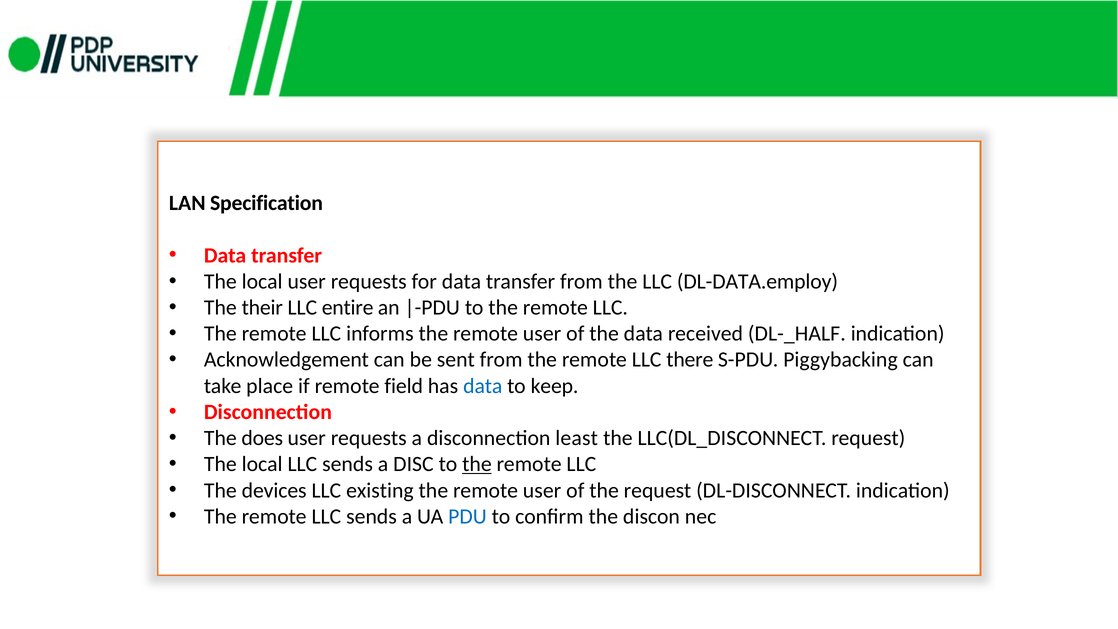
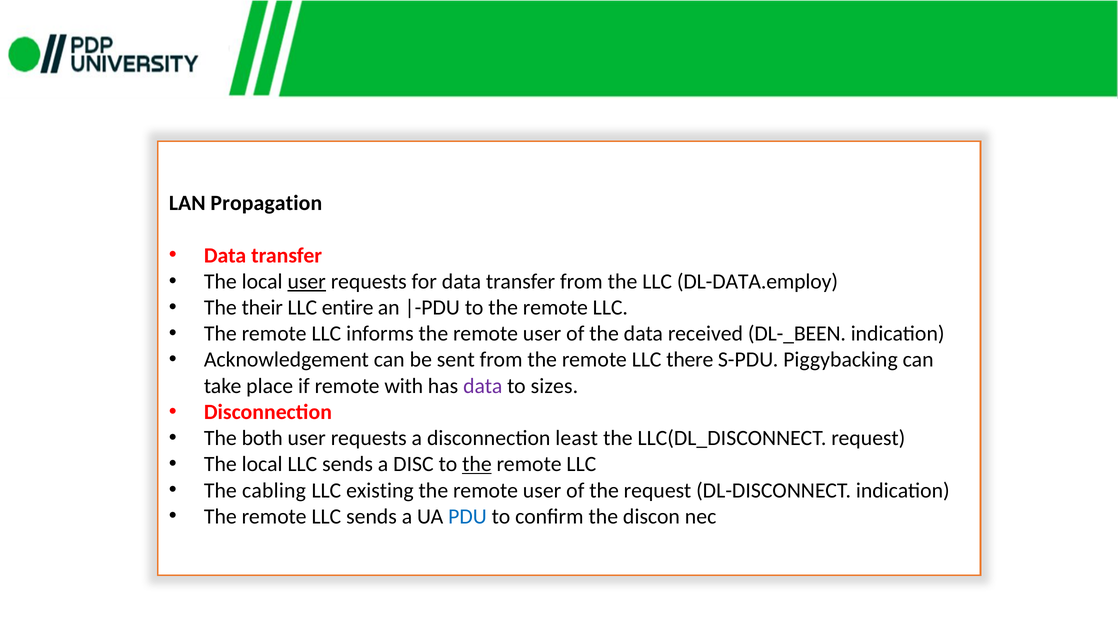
Specification: Specification -> Propagation
user at (307, 281) underline: none -> present
DL-_HALF: DL-_HALF -> DL-_BEEN
field: field -> with
data at (483, 386) colour: blue -> purple
keep: keep -> sizes
does: does -> both
devices: devices -> cabling
